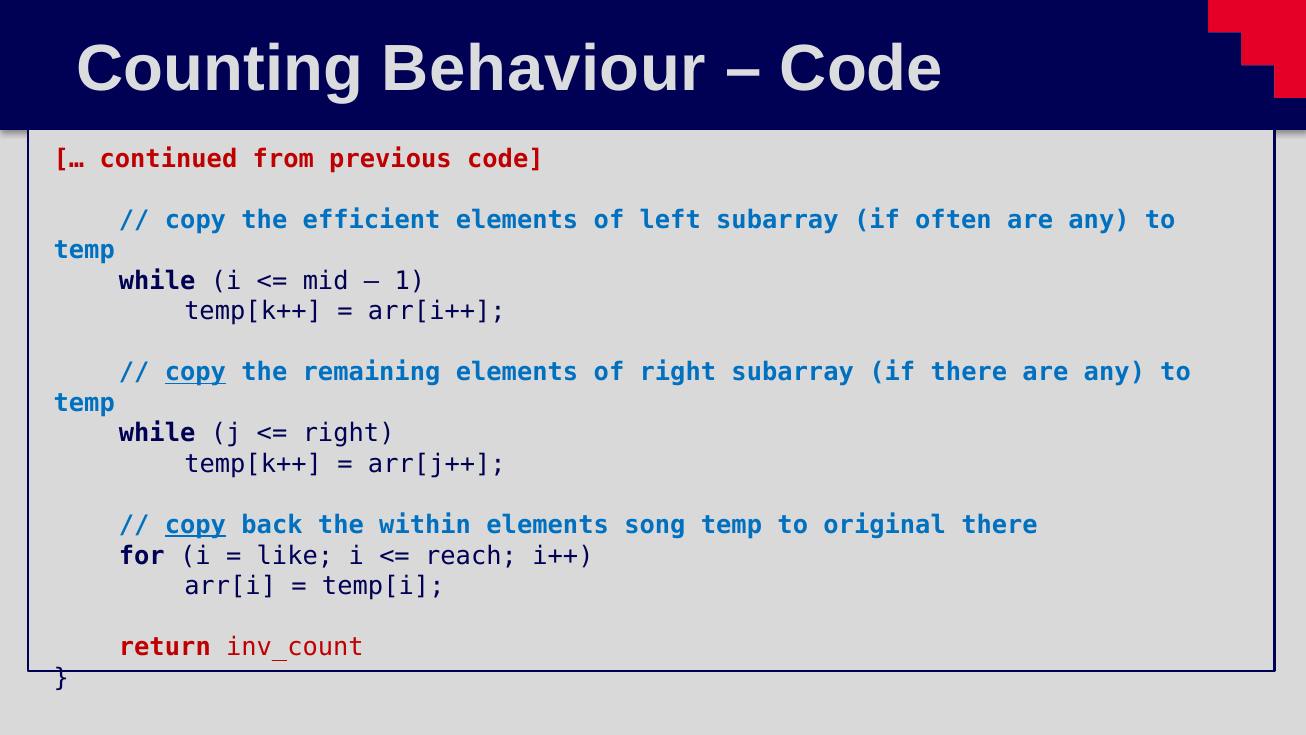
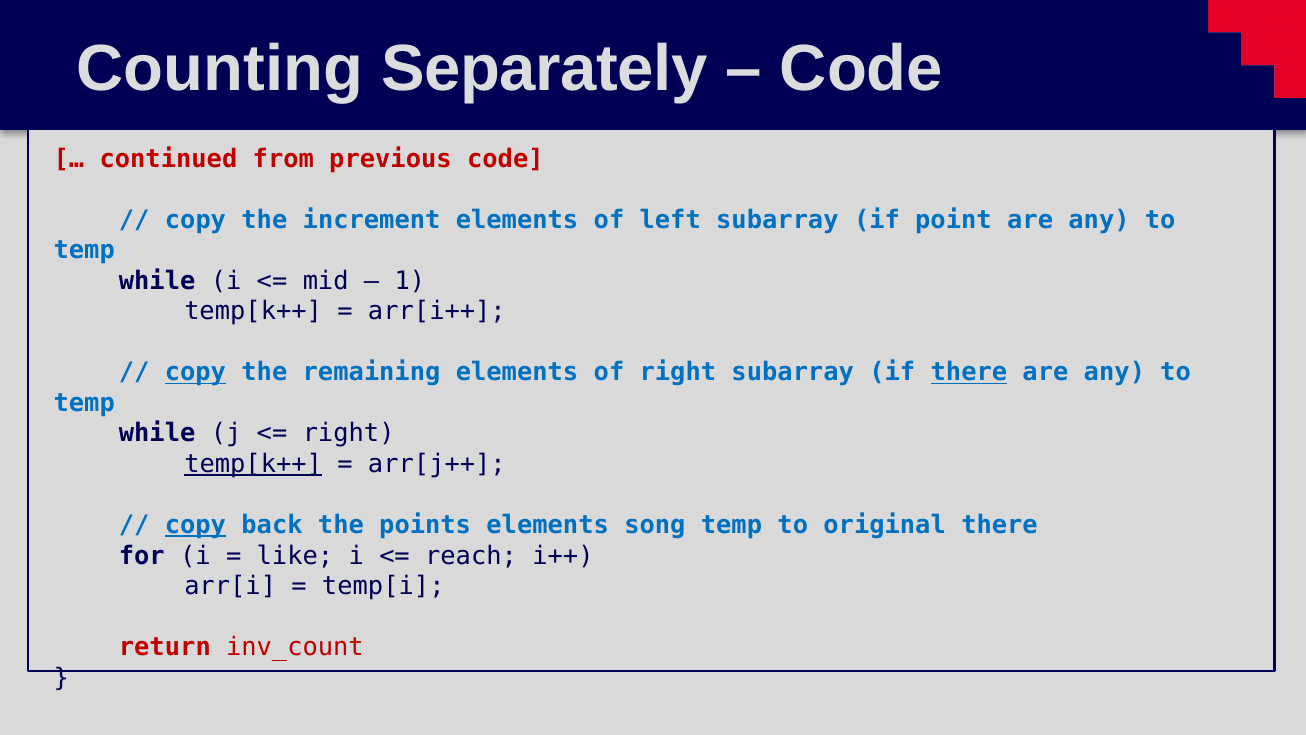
Behaviour: Behaviour -> Separately
efficient: efficient -> increment
often: often -> point
there at (969, 372) underline: none -> present
temp[k++ at (253, 464) underline: none -> present
within: within -> points
